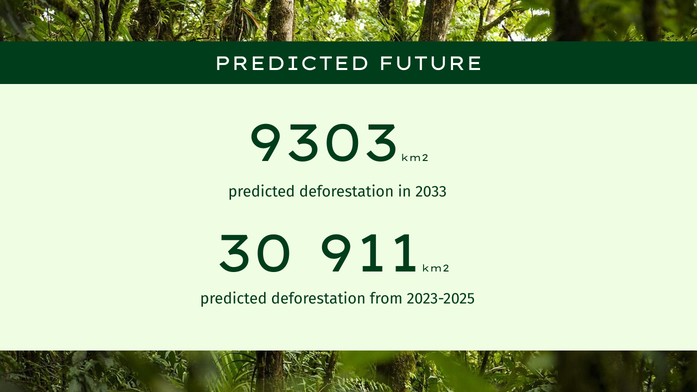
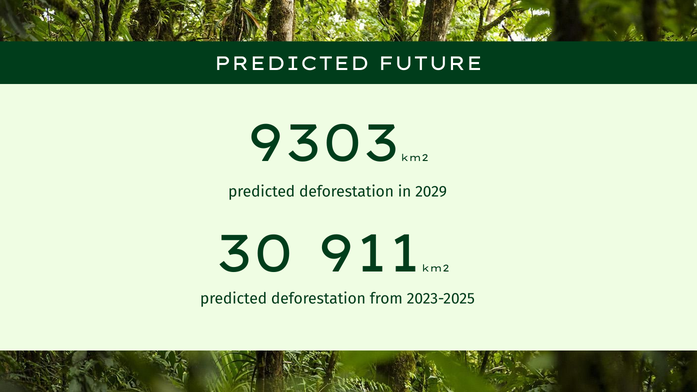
2033: 2033 -> 2029
